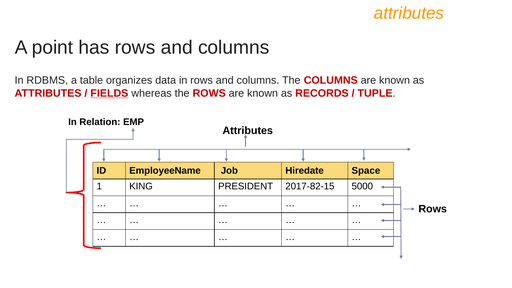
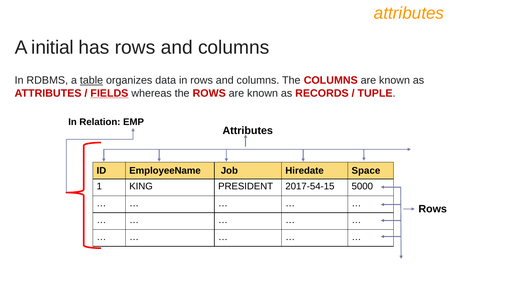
point: point -> initial
table underline: none -> present
2017-82-15: 2017-82-15 -> 2017-54-15
